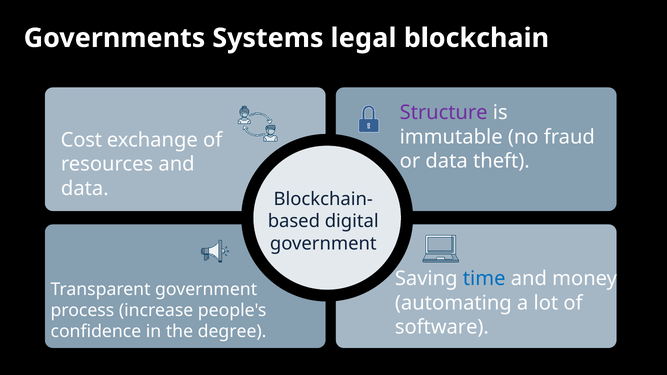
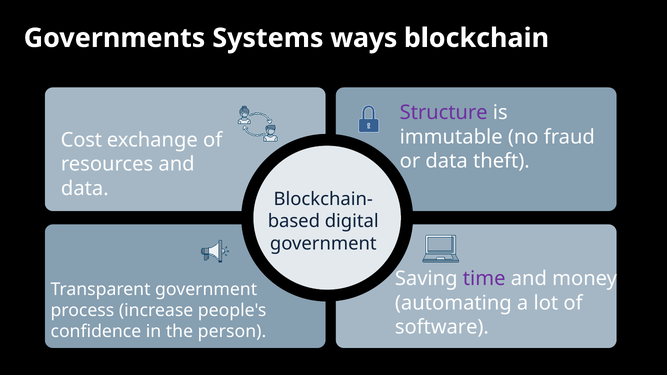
legal: legal -> ways
time colour: blue -> purple
degree: degree -> person
